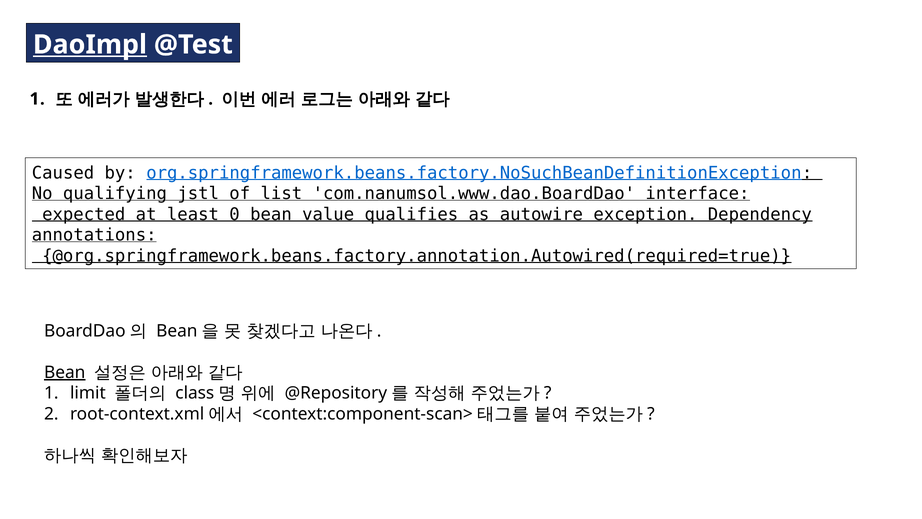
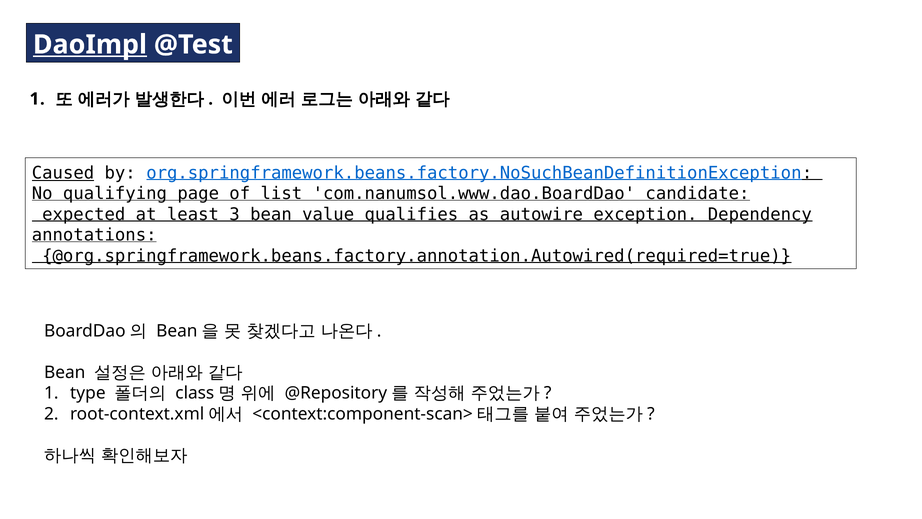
Caused underline: none -> present
jstl: jstl -> page
interface: interface -> candidate
0: 0 -> 3
Bean at (65, 372) underline: present -> none
limit: limit -> type
